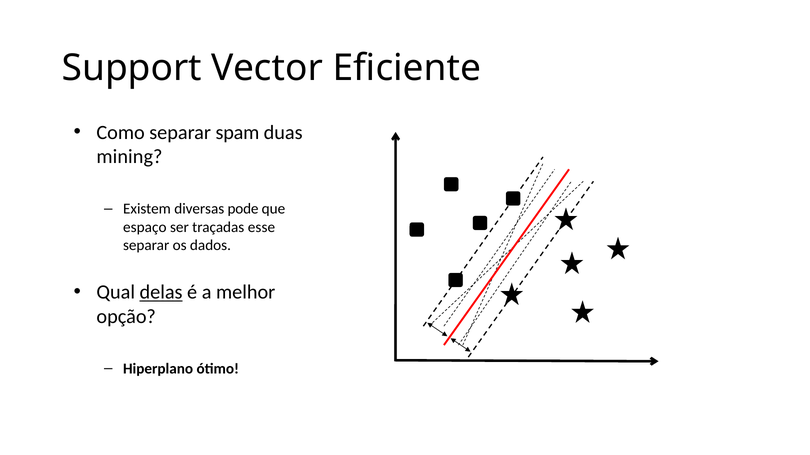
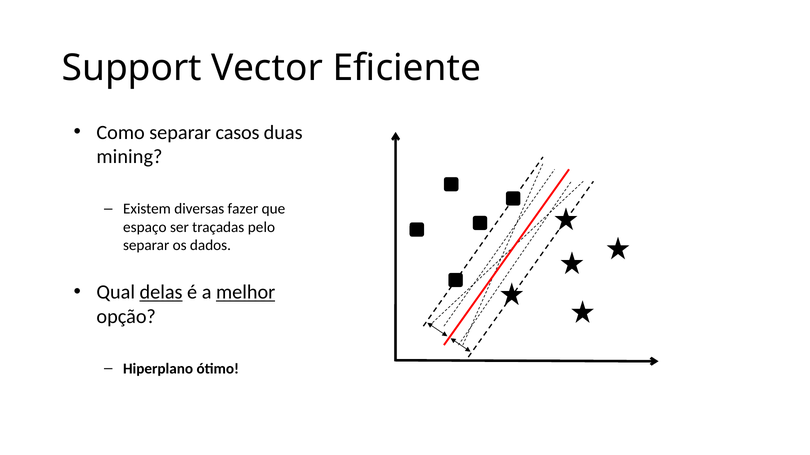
spam: spam -> casos
pode: pode -> fazer
esse: esse -> pelo
melhor underline: none -> present
